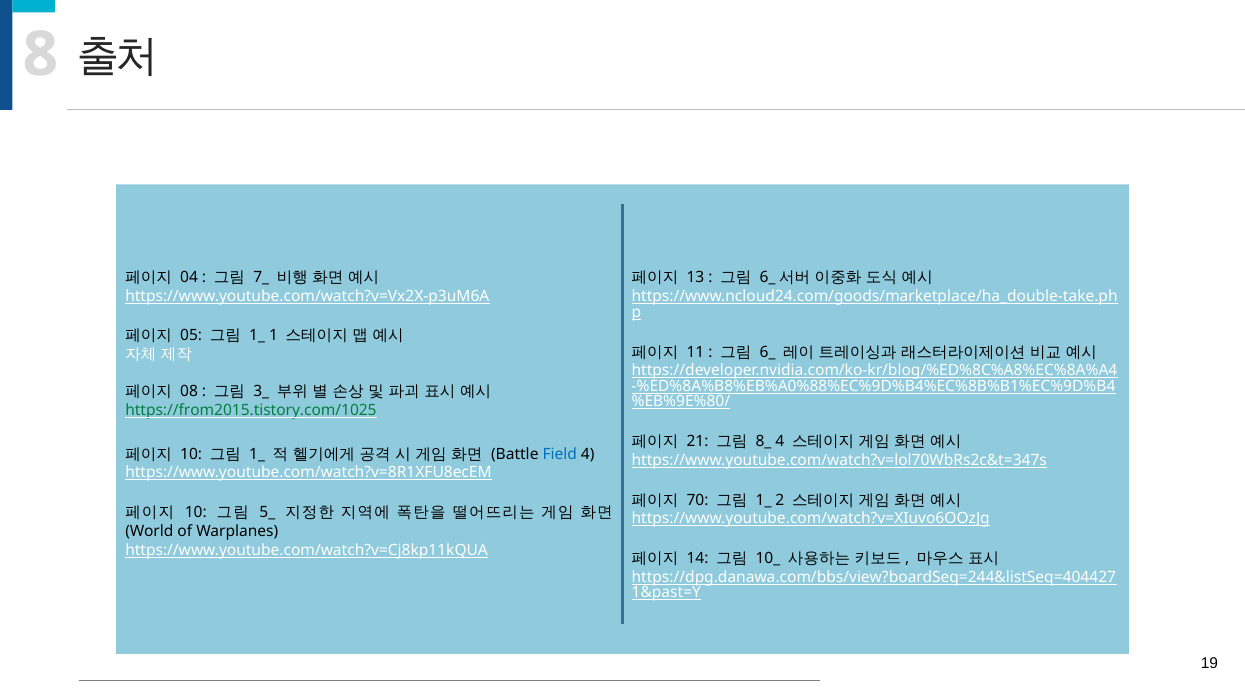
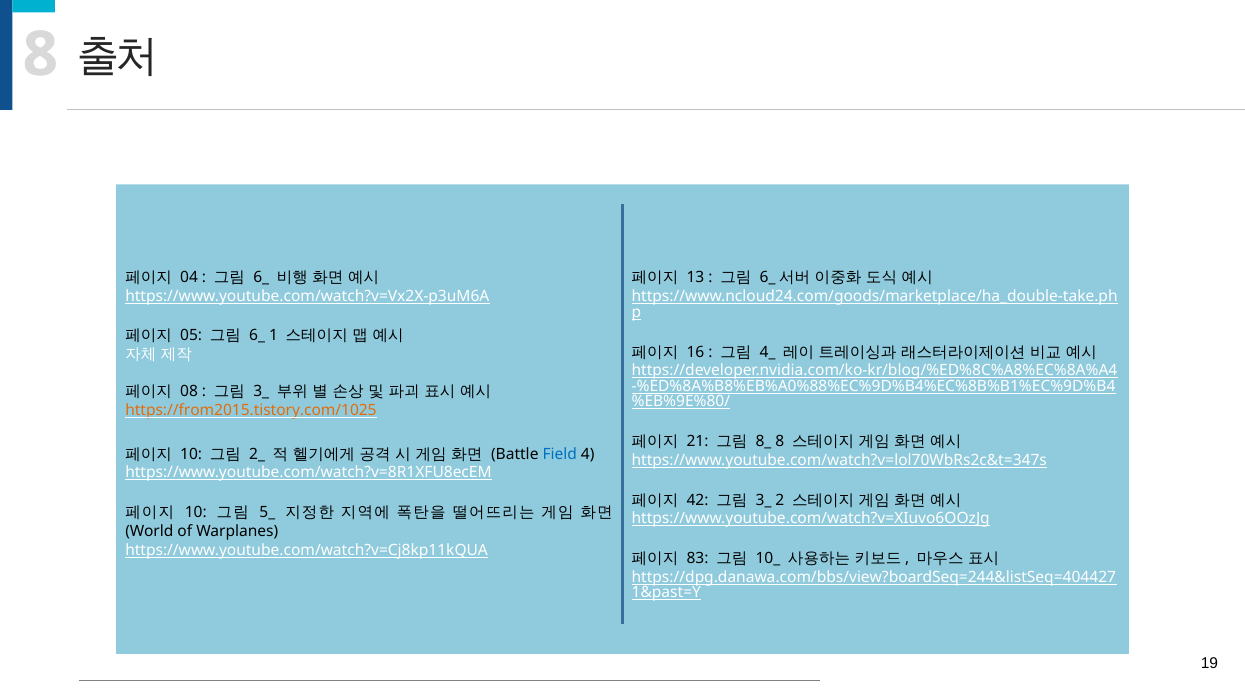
7_ at (261, 277): 7_ -> 6_
1_ at (257, 336): 1_ -> 6_
11: 11 -> 16
6_: 6_ -> 4_
https://from2015.tistory.com/1025 colour: green -> orange
8_ 4: 4 -> 8
1_ at (257, 454): 1_ -> 2_
70: 70 -> 42
1_ at (764, 500): 1_ -> 3_
14: 14 -> 83
